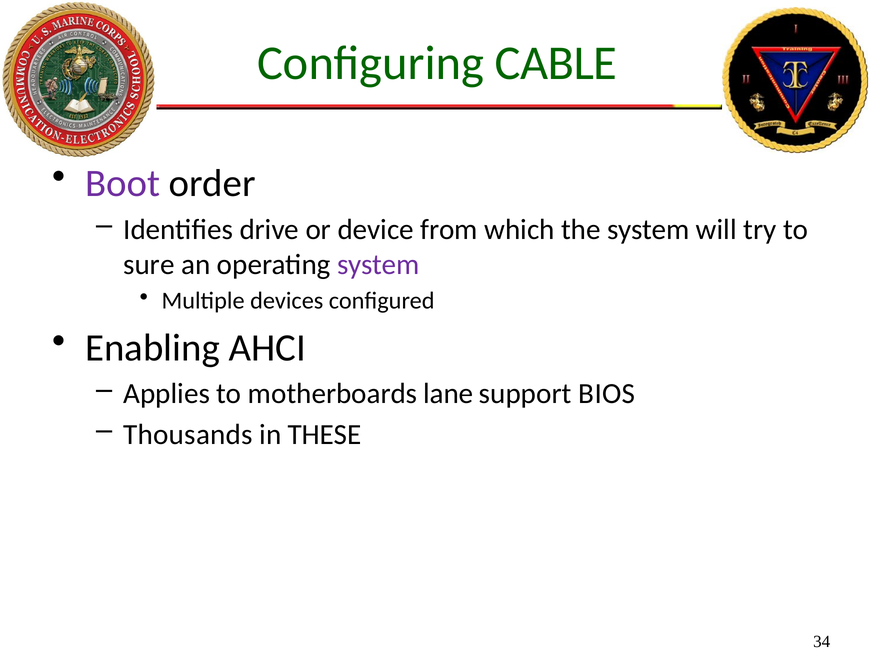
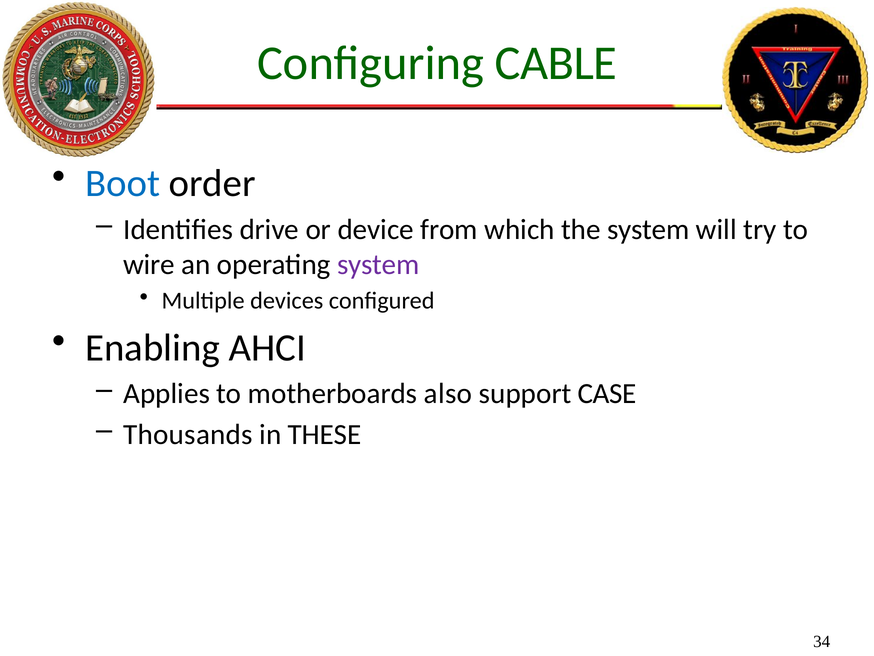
Boot colour: purple -> blue
sure: sure -> wire
lane: lane -> also
BIOS: BIOS -> CASE
